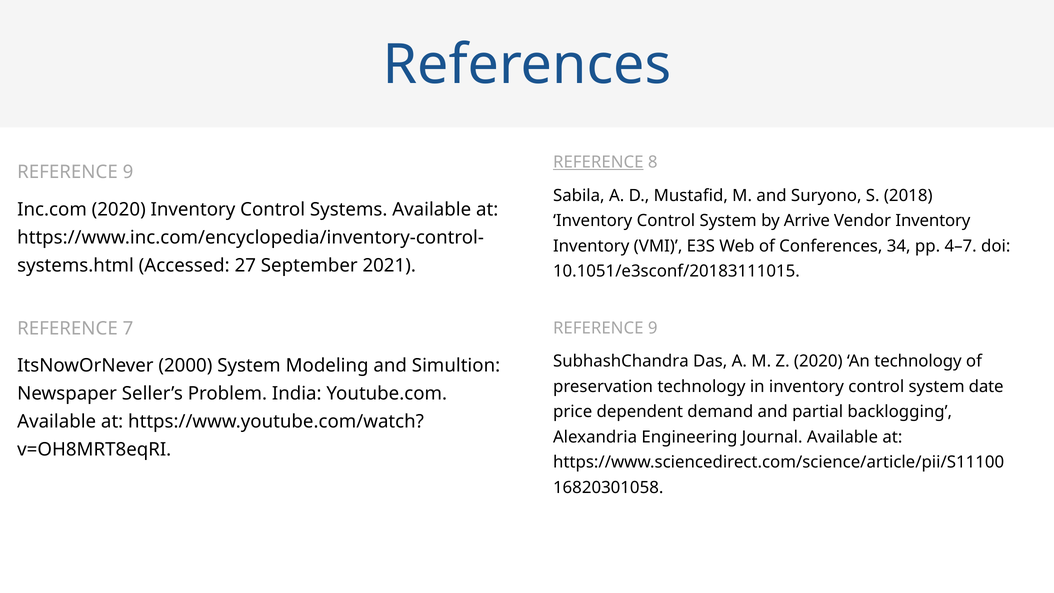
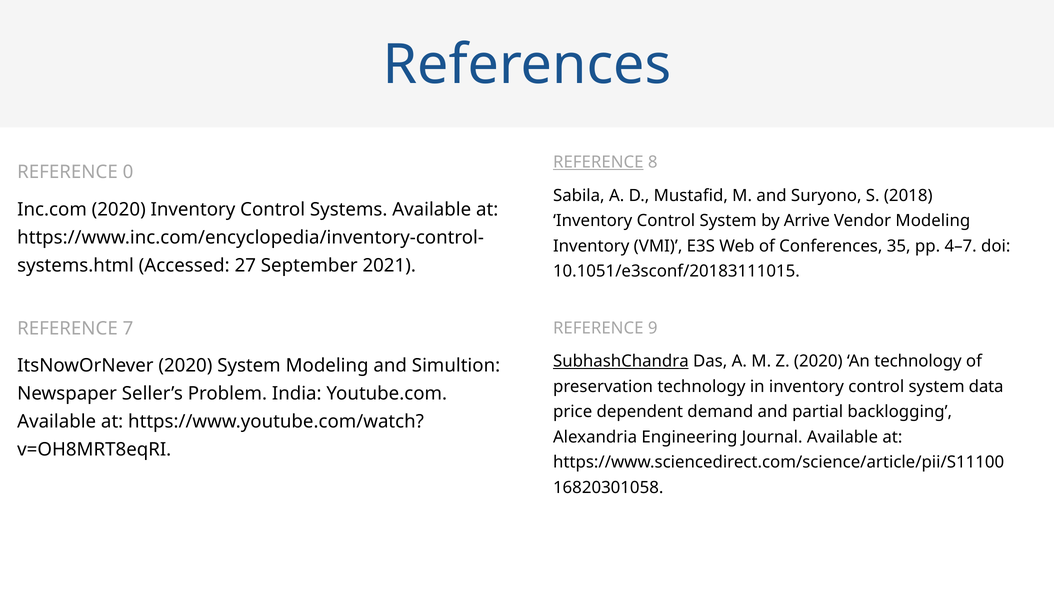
9 at (128, 172): 9 -> 0
Vendor Inventory: Inventory -> Modeling
34: 34 -> 35
SubhashChandra underline: none -> present
ItsNowOrNever 2000: 2000 -> 2020
date: date -> data
